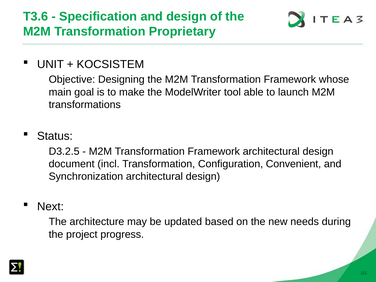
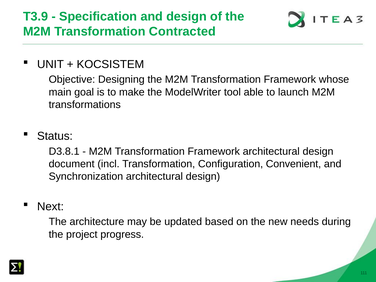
T3.6: T3.6 -> T3.9
Proprietary: Proprietary -> Contracted
D3.2.5: D3.2.5 -> D3.8.1
